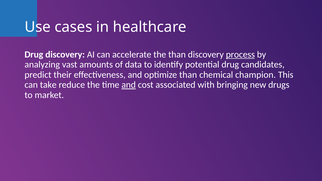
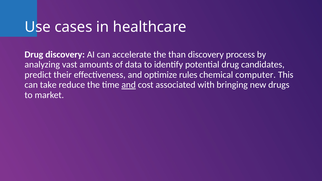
process underline: present -> none
optimize than: than -> rules
champion: champion -> computer
